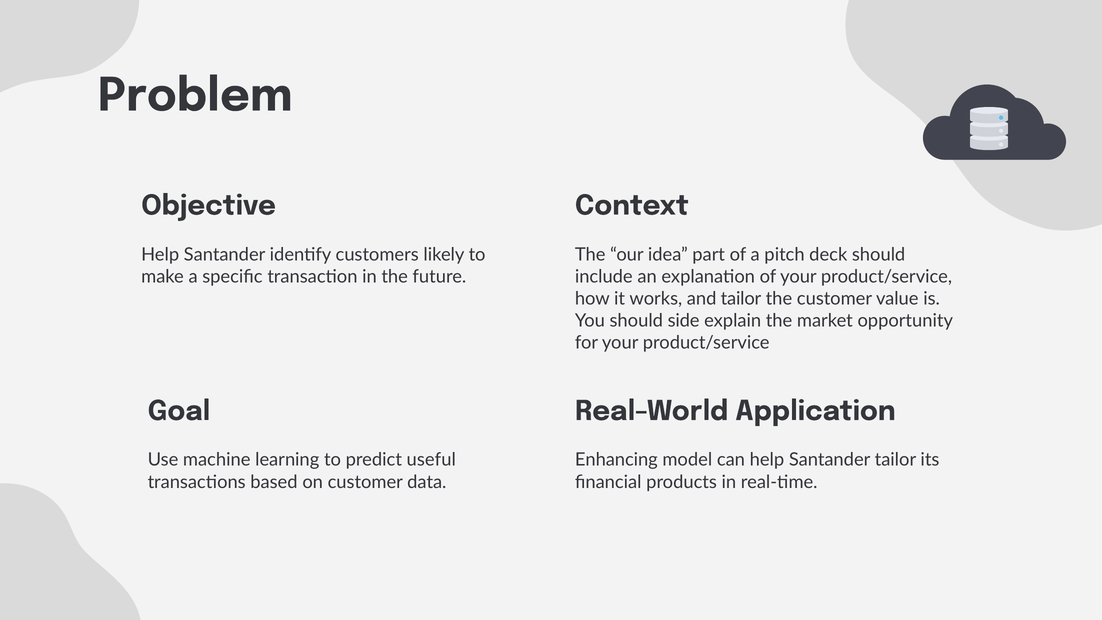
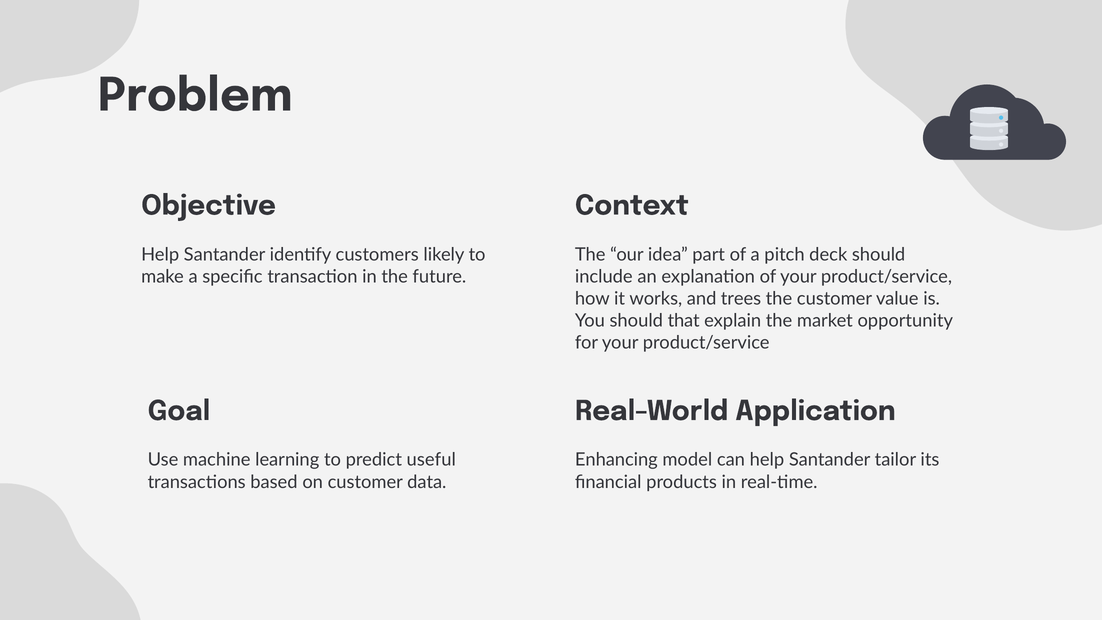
and tailor: tailor -> trees
side: side -> that
